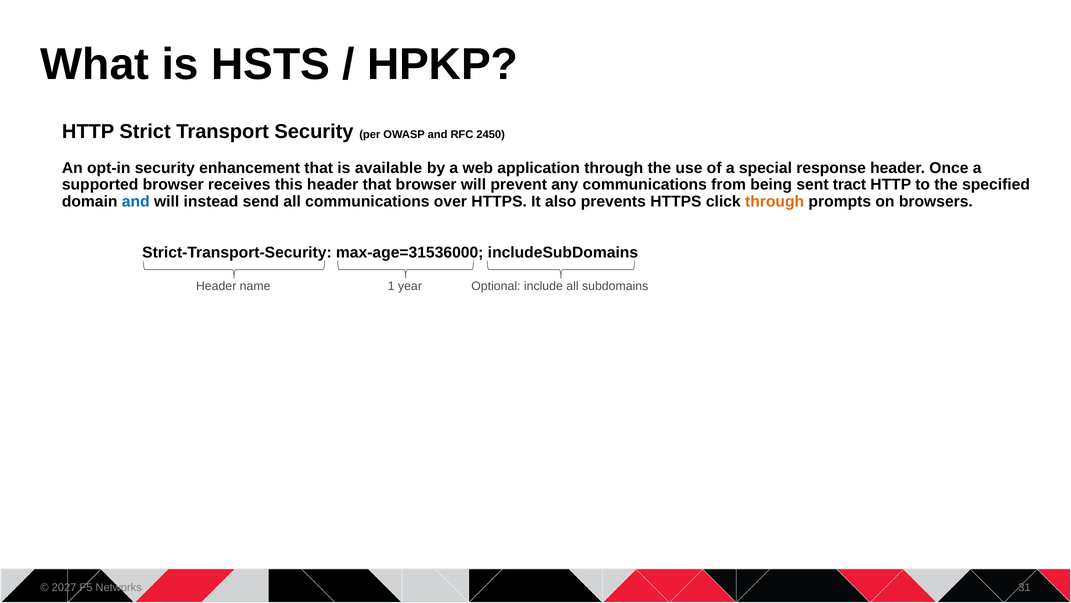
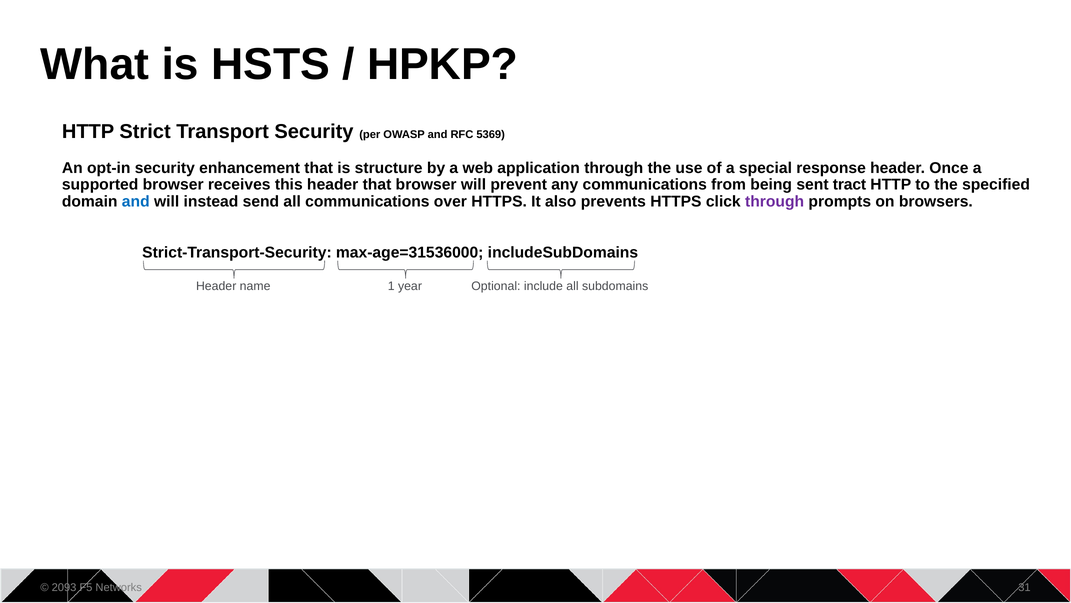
2450: 2450 -> 5369
available: available -> structure
through at (775, 202) colour: orange -> purple
2027: 2027 -> 2093
